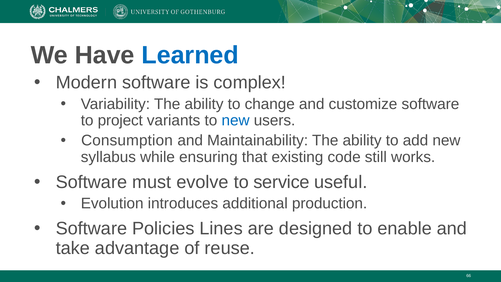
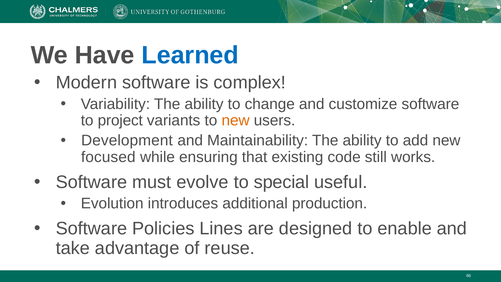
new at (236, 120) colour: blue -> orange
Consumption: Consumption -> Development
syllabus: syllabus -> focused
service: service -> special
